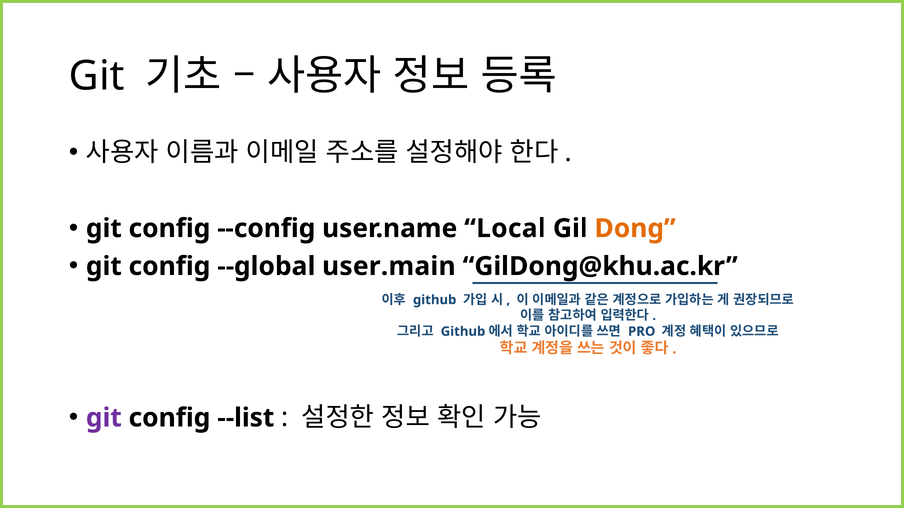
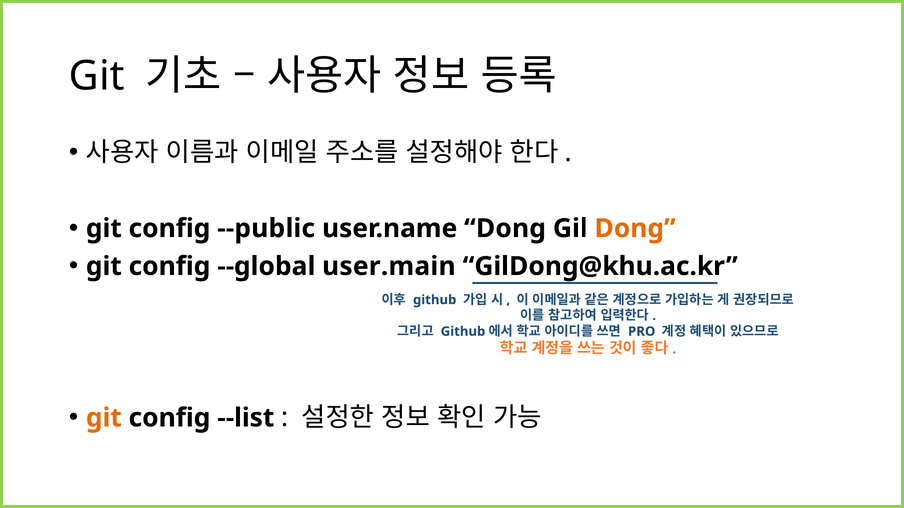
--config: --config -> --public
user.name Local: Local -> Dong
git at (104, 418) colour: purple -> orange
